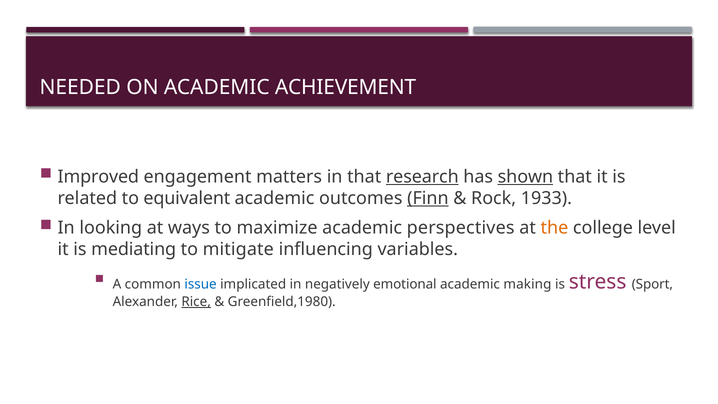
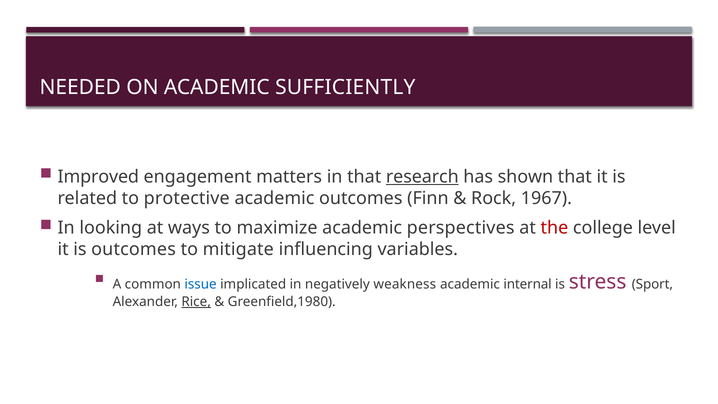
ACHIEVEMENT: ACHIEVEMENT -> SUFFICIENTLY
shown underline: present -> none
equivalent: equivalent -> protective
Finn underline: present -> none
1933: 1933 -> 1967
the colour: orange -> red
is mediating: mediating -> outcomes
emotional: emotional -> weakness
making: making -> internal
